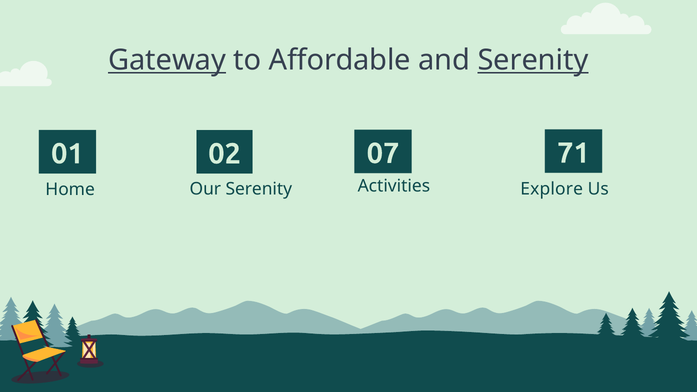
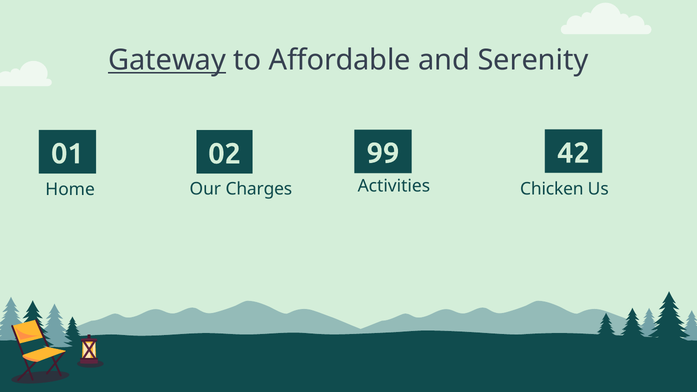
Serenity at (533, 60) underline: present -> none
71: 71 -> 42
07: 07 -> 99
Our Serenity: Serenity -> Charges
Explore: Explore -> Chicken
